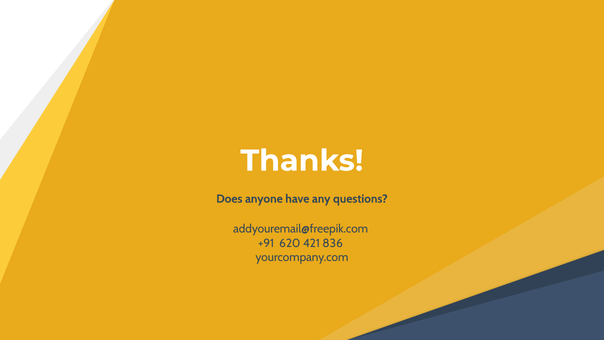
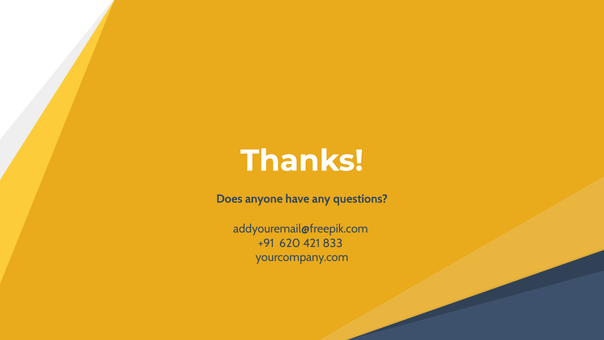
836: 836 -> 833
